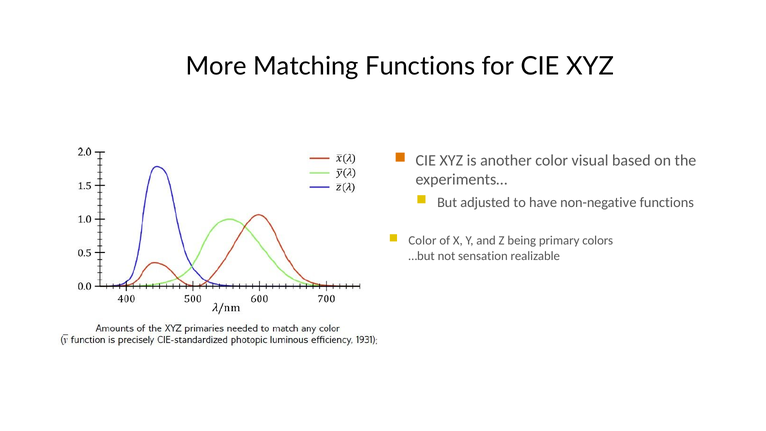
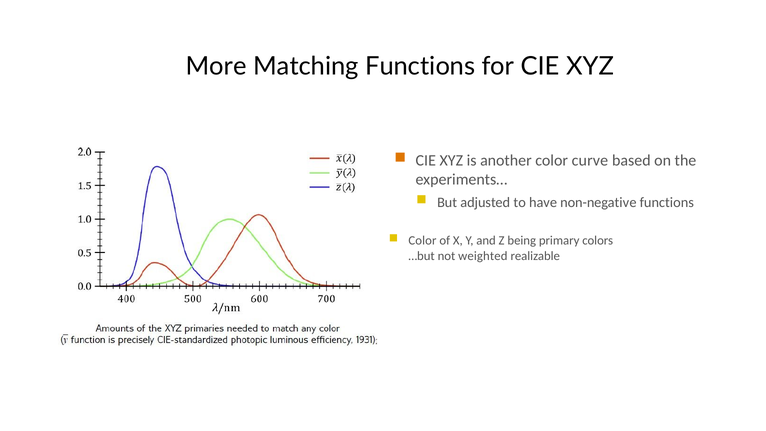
visual: visual -> curve
sensation: sensation -> weighted
